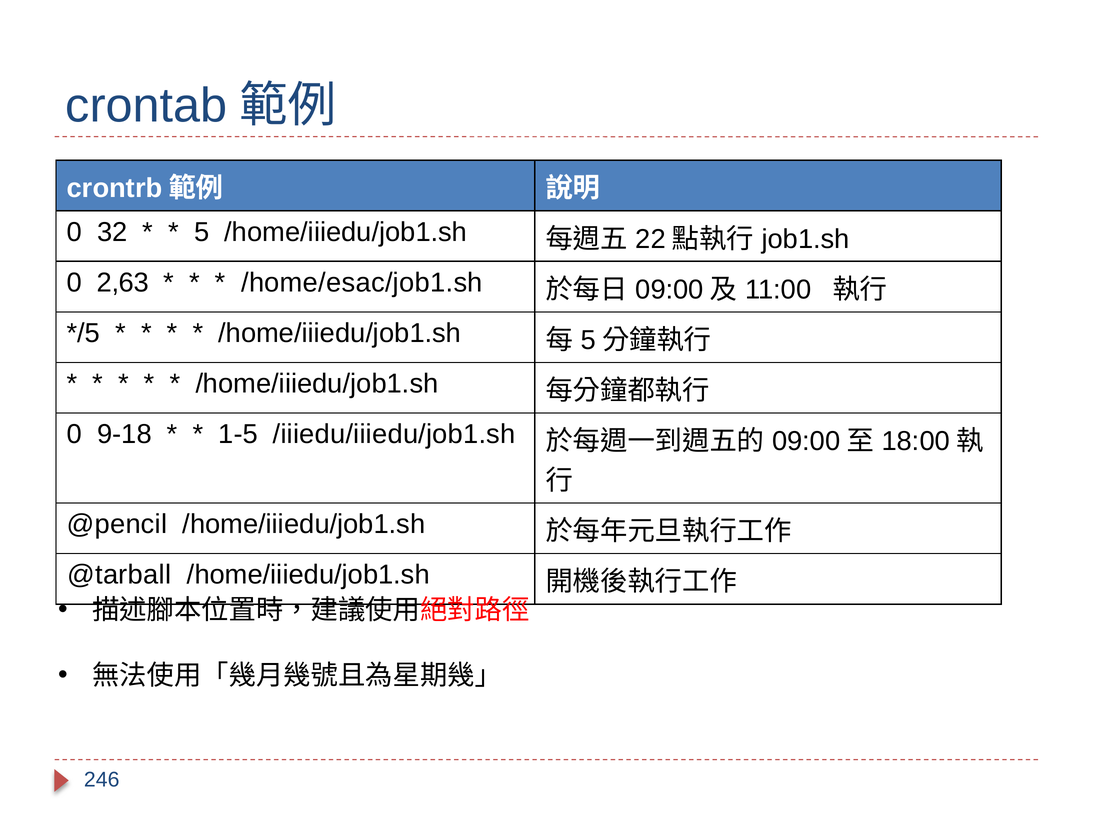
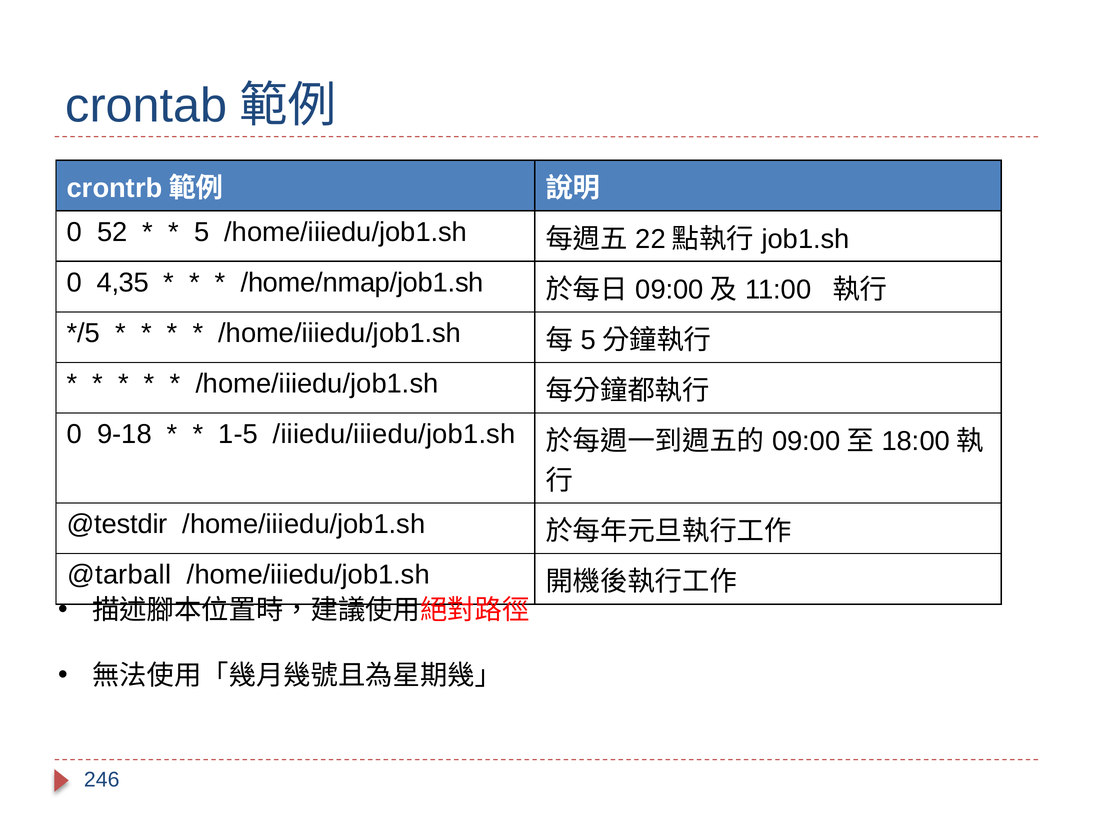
32: 32 -> 52
2,63: 2,63 -> 4,35
/home/esac/job1.sh: /home/esac/job1.sh -> /home/nmap/job1.sh
@pencil: @pencil -> @testdir
